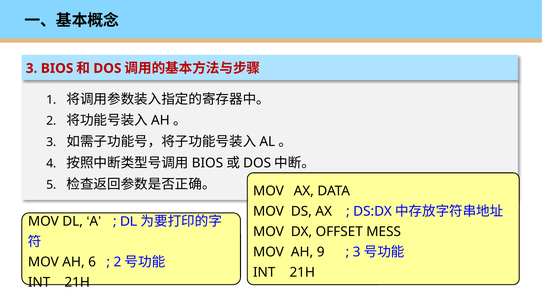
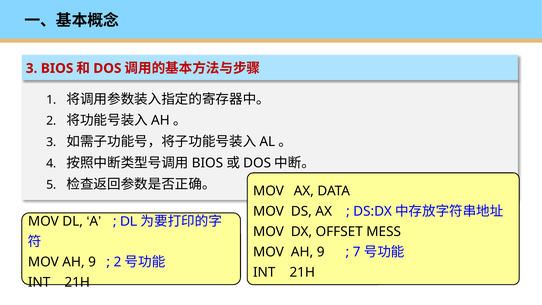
3 at (357, 252): 3 -> 7
6 at (92, 262): 6 -> 9
